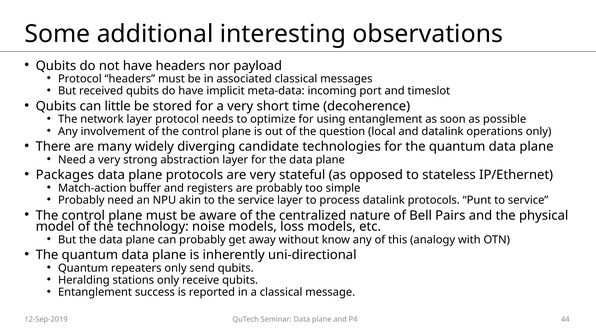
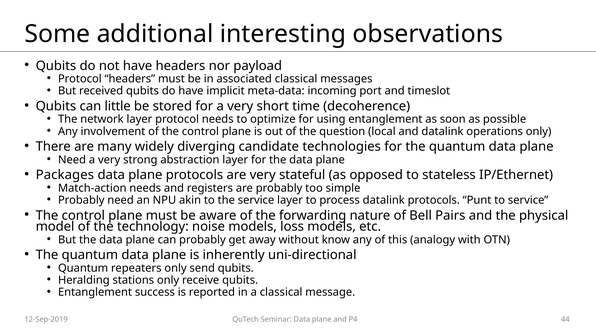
Match-action buffer: buffer -> needs
centralized: centralized -> forwarding
